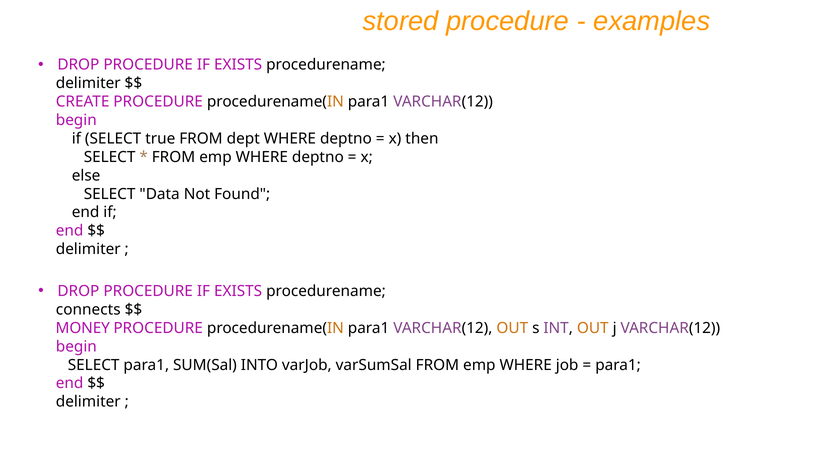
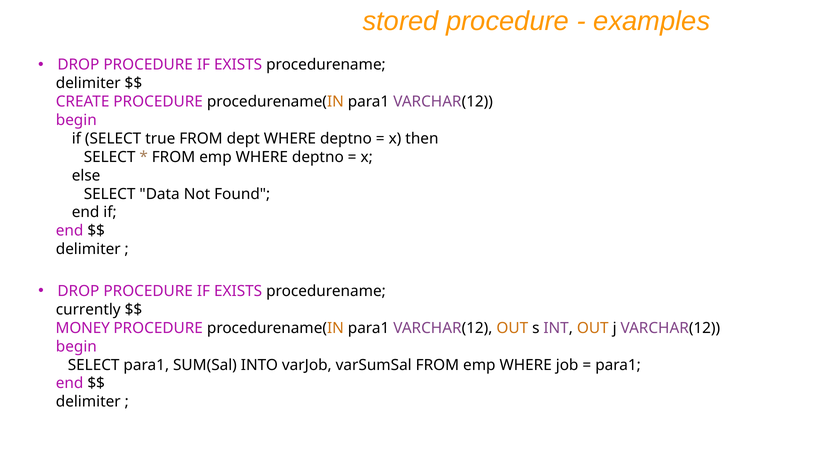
connects: connects -> currently
